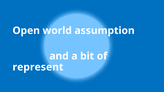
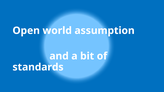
represent: represent -> standards
